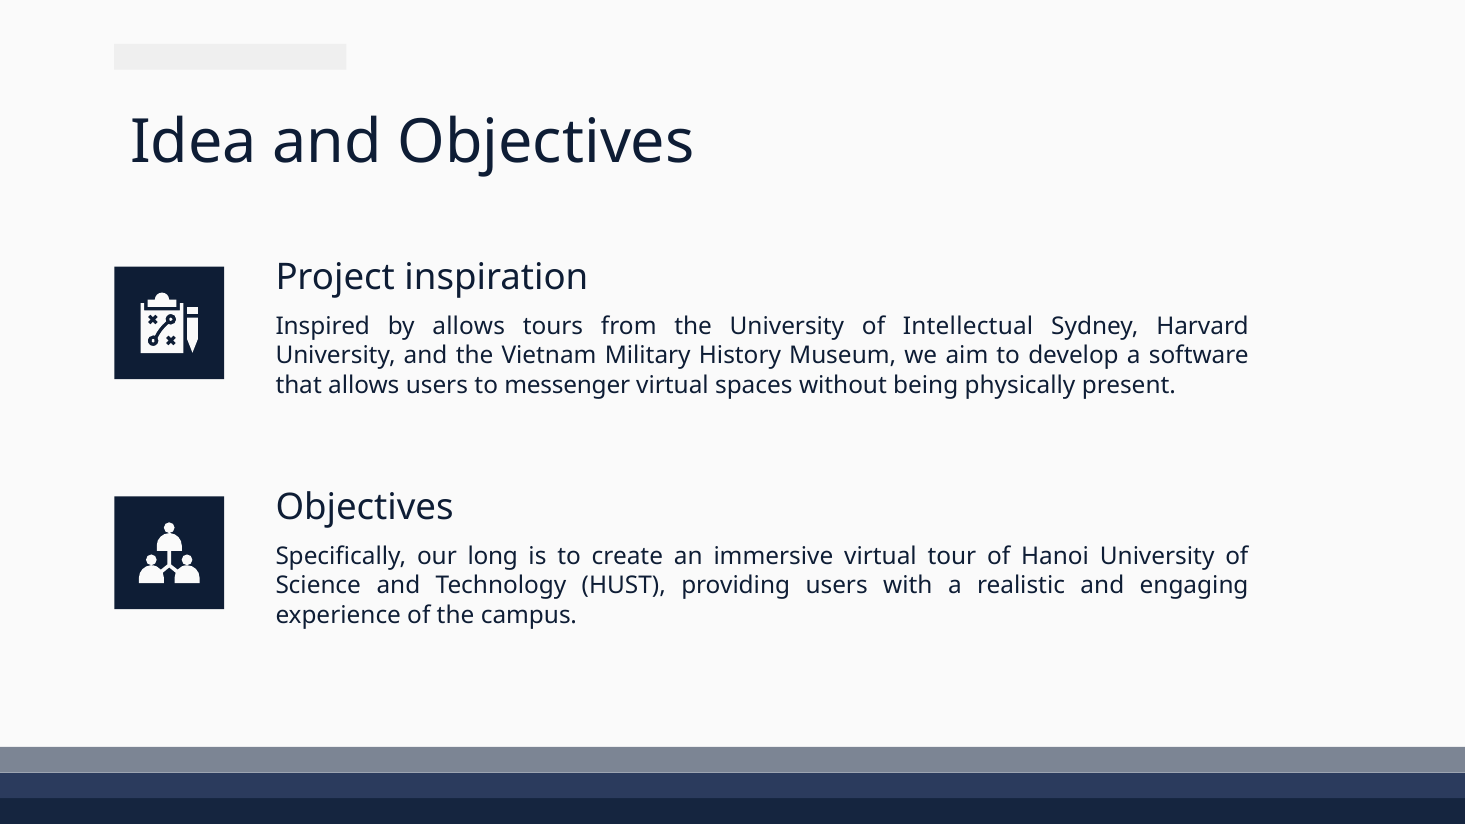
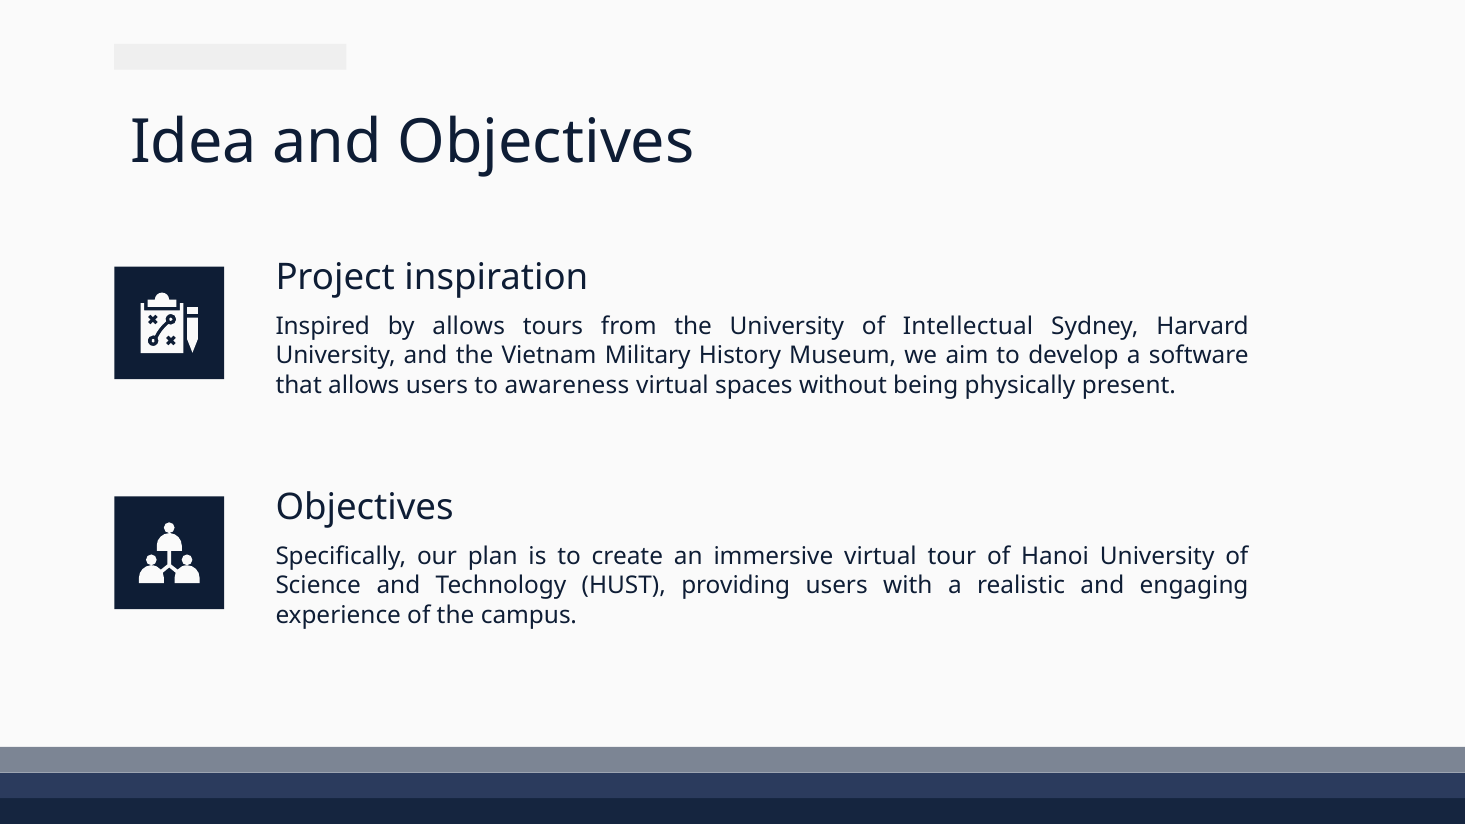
messenger: messenger -> awareness
long: long -> plan
